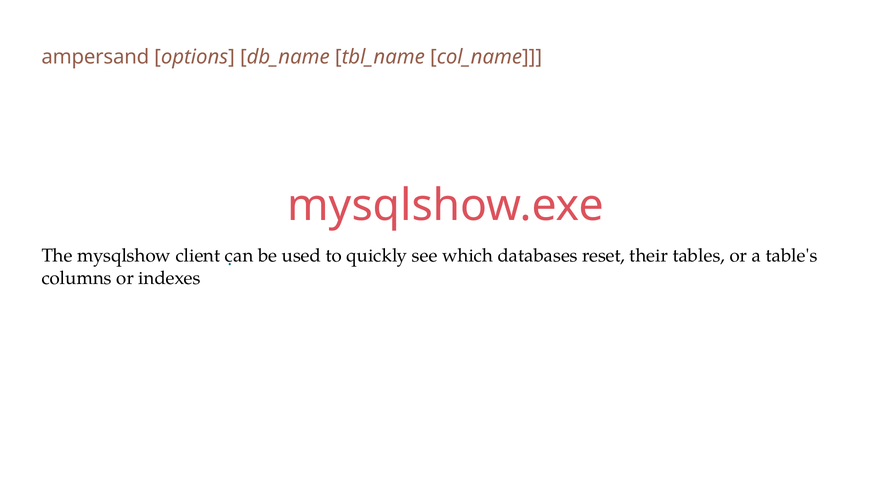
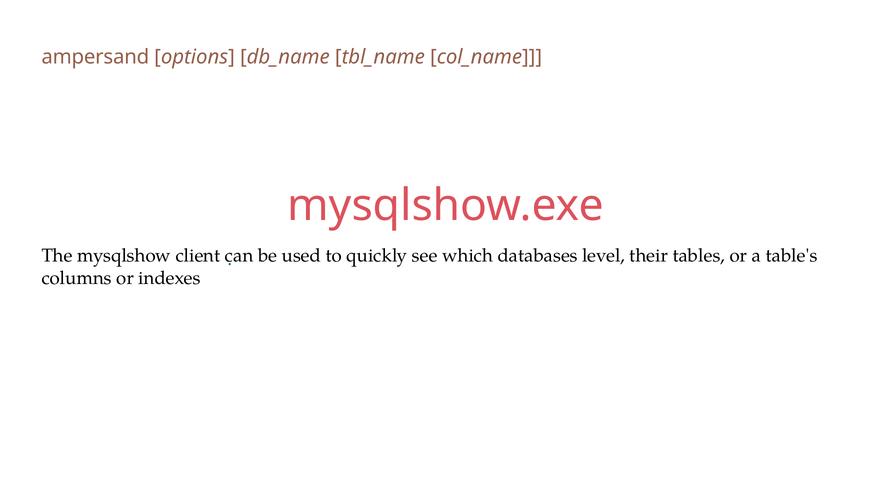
reset: reset -> level
